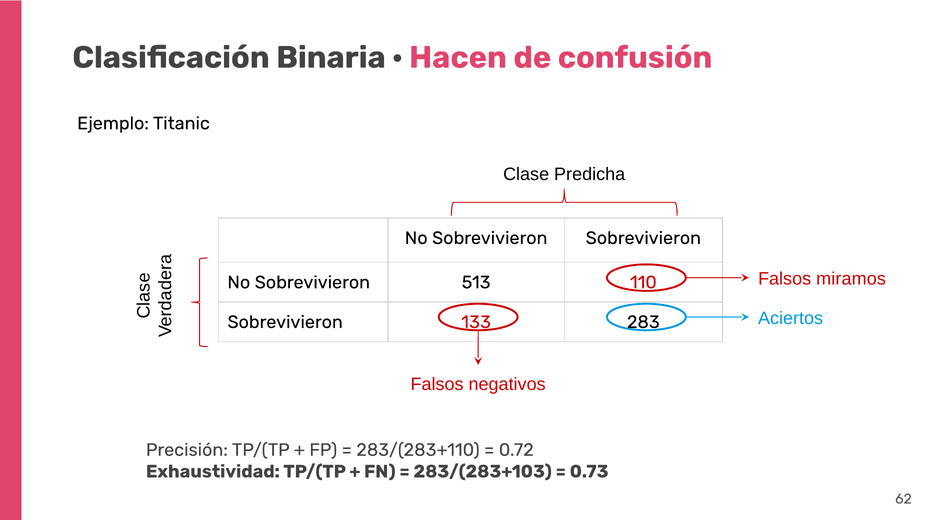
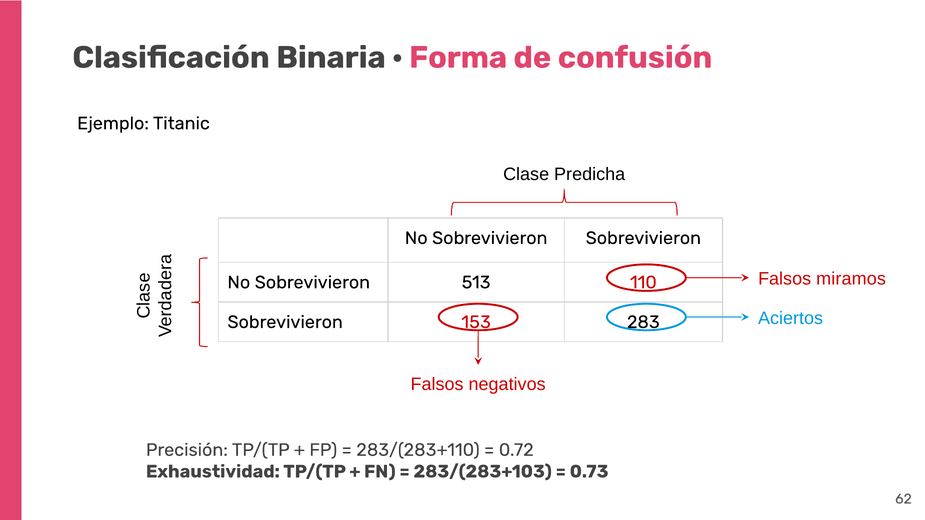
Hacen: Hacen -> Forma
133: 133 -> 153
